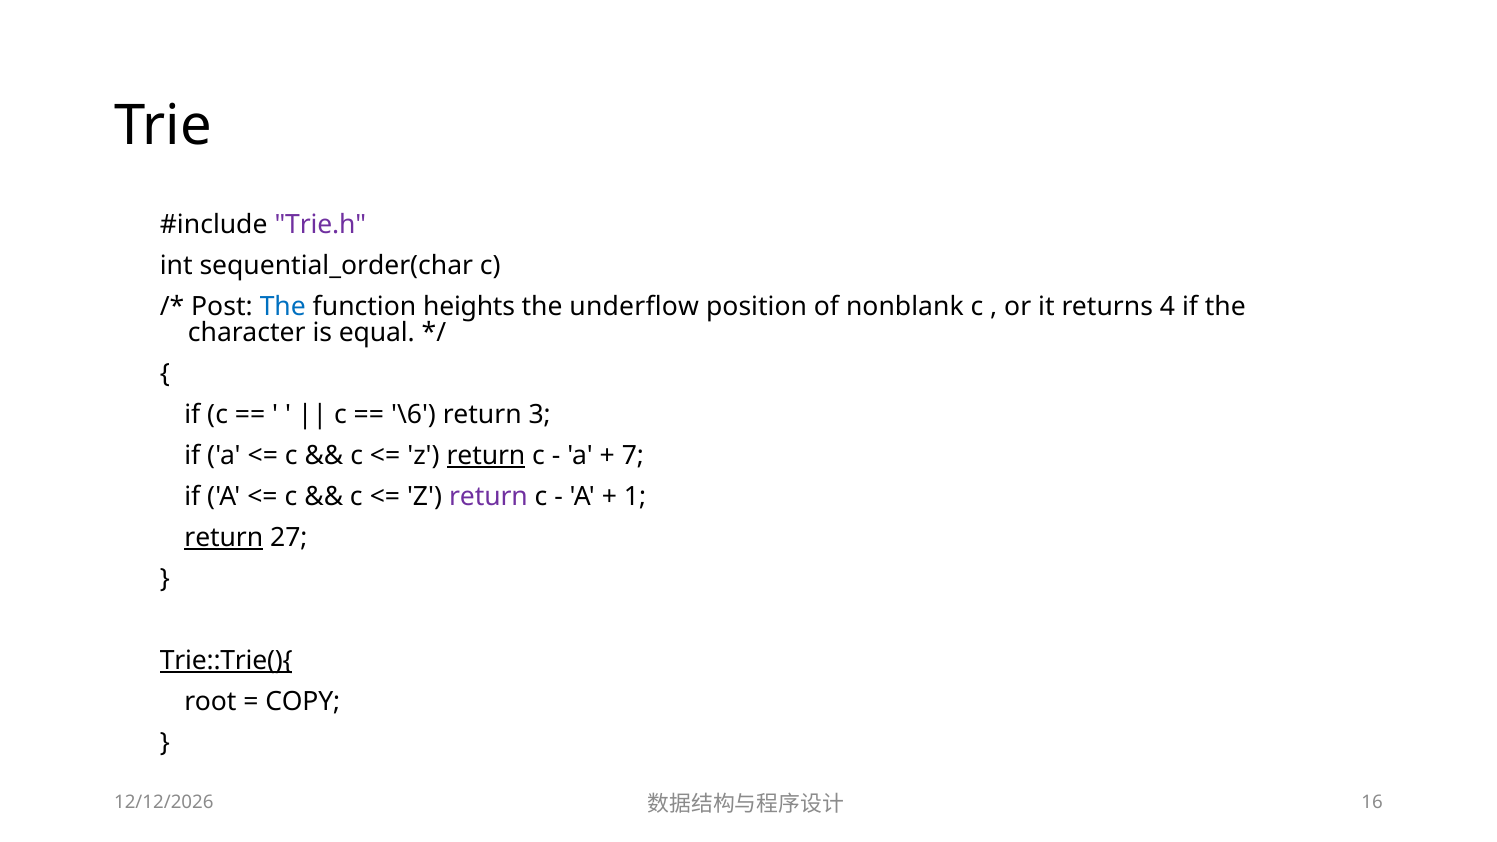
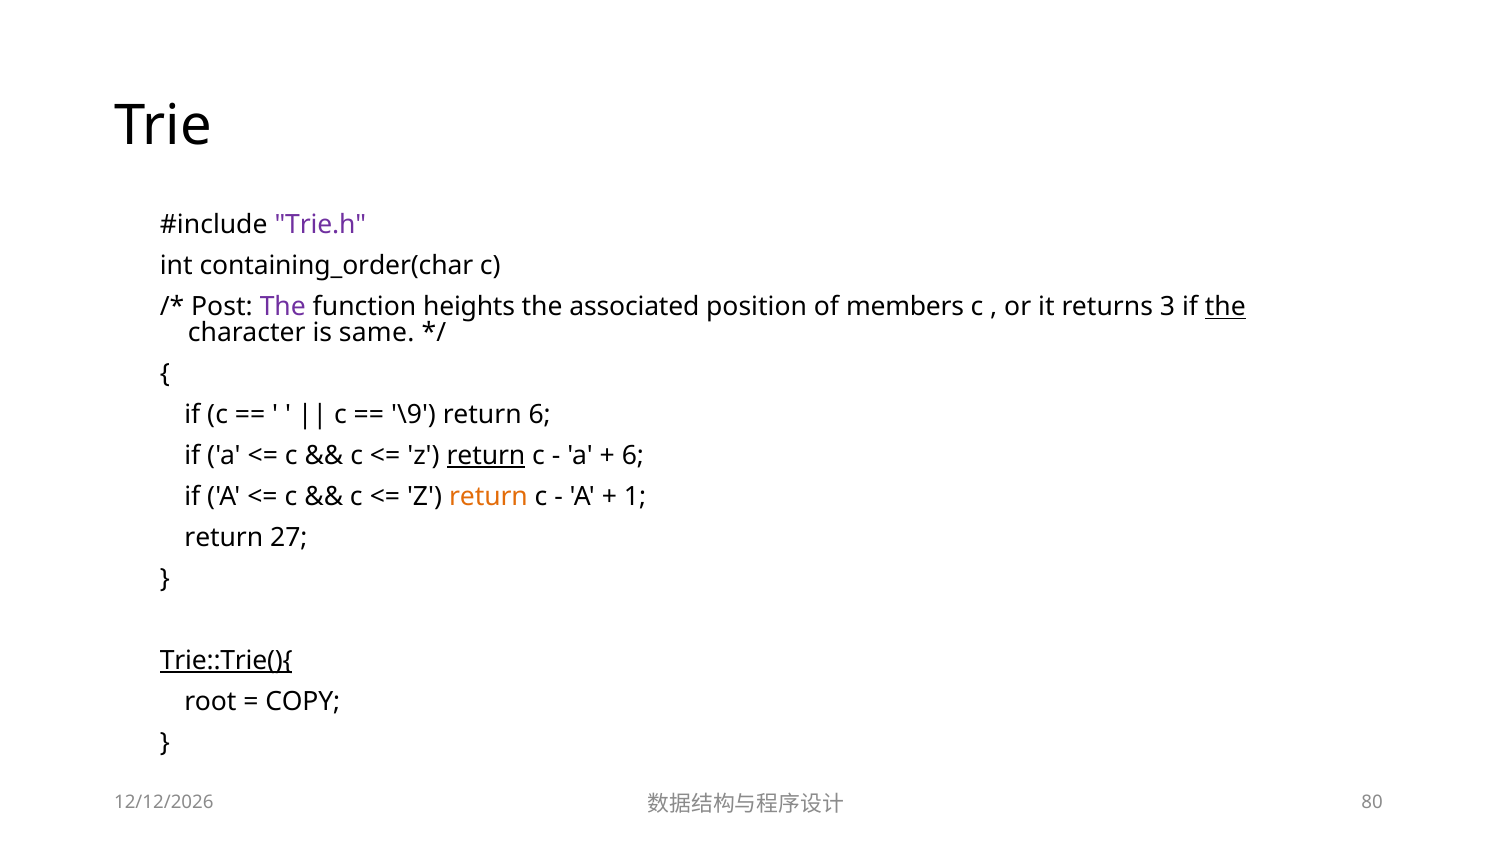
sequential_order(char: sequential_order(char -> containing_order(char
The at (283, 307) colour: blue -> purple
underflow: underflow -> associated
nonblank: nonblank -> members
4: 4 -> 3
the at (1225, 307) underline: none -> present
equal: equal -> same
\6: \6 -> \9
return 3: 3 -> 6
7 at (633, 456): 7 -> 6
return at (488, 497) colour: purple -> orange
return at (224, 538) underline: present -> none
16: 16 -> 80
